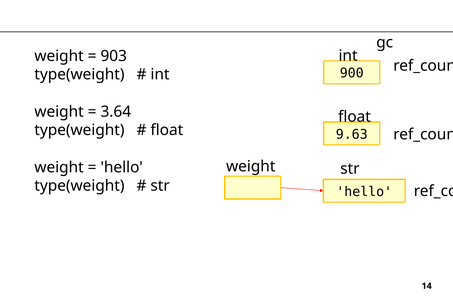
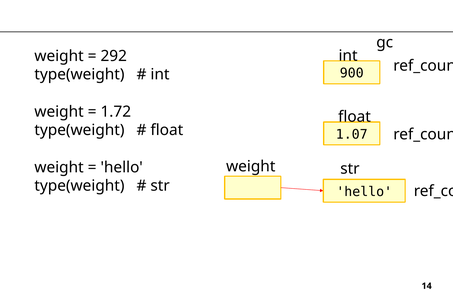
903: 903 -> 292
3.64: 3.64 -> 1.72
9.63: 9.63 -> 1.07
